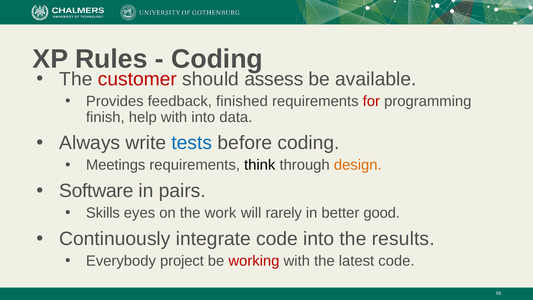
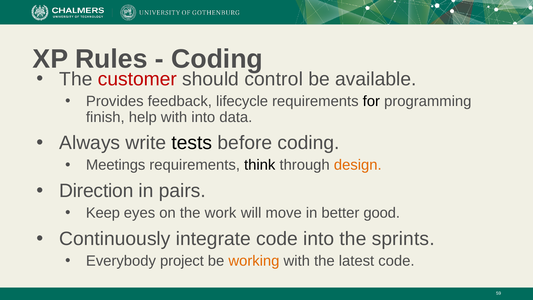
assess: assess -> control
finished: finished -> lifecycle
for colour: red -> black
tests colour: blue -> black
Software: Software -> Direction
Skills: Skills -> Keep
rarely: rarely -> move
results: results -> sprints
working colour: red -> orange
